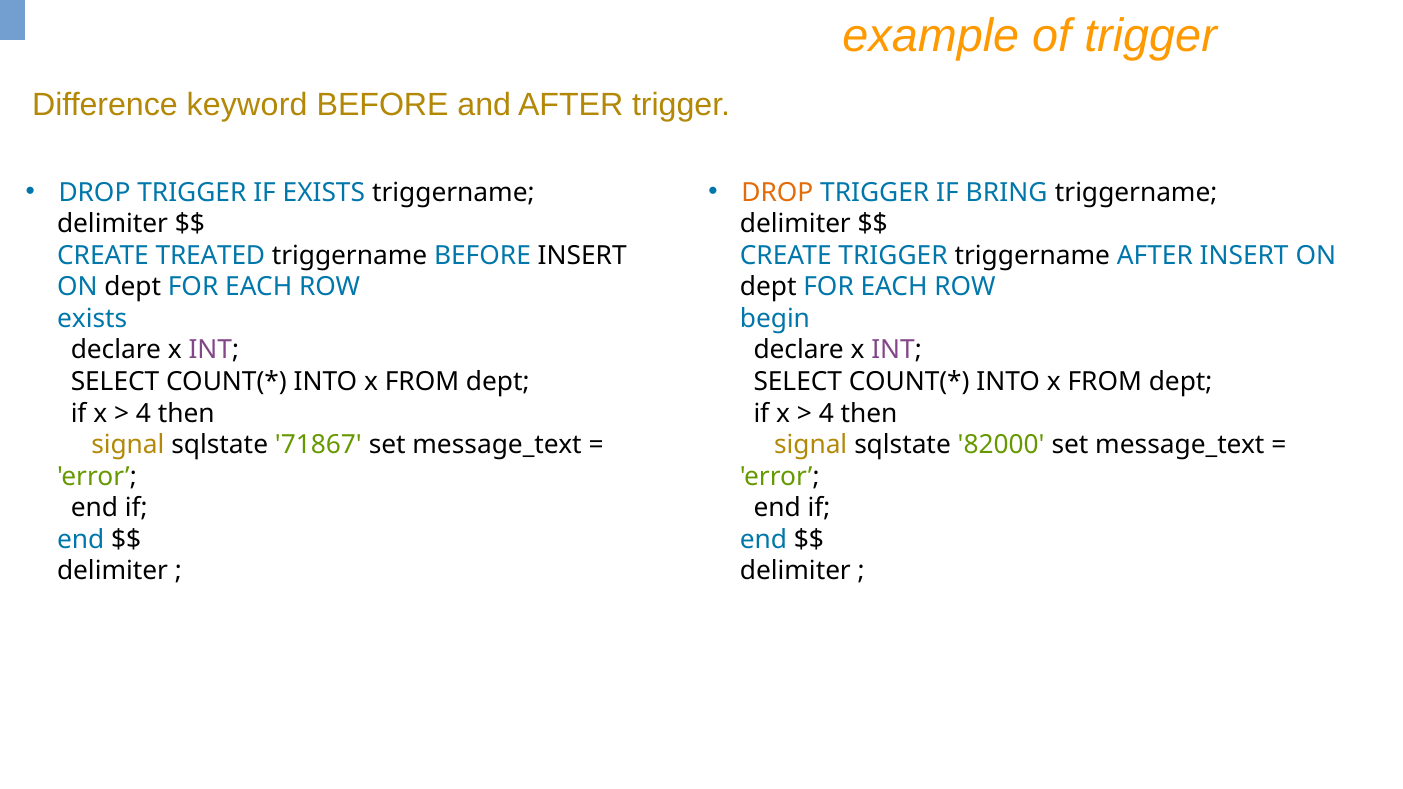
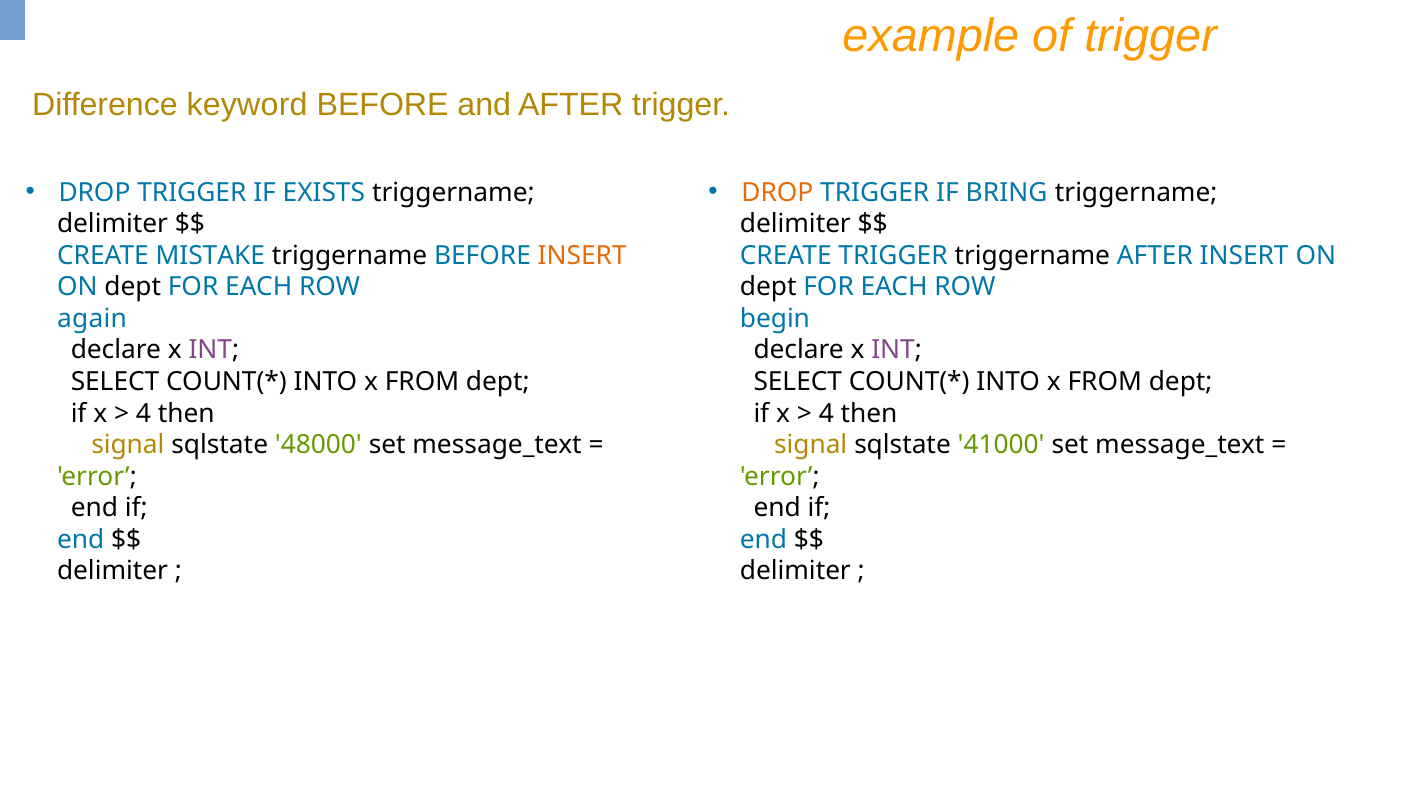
TREATED: TREATED -> MISTAKE
INSERT at (582, 256) colour: black -> orange
exists at (92, 319): exists -> again
71867: 71867 -> 48000
82000: 82000 -> 41000
